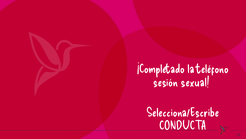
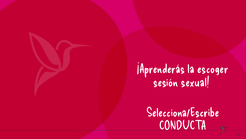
¡Completado: ¡Completado -> ¡Aprenderás
teléfono: teléfono -> escoger
